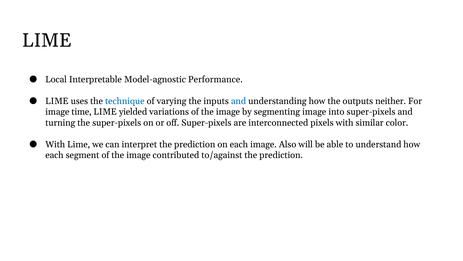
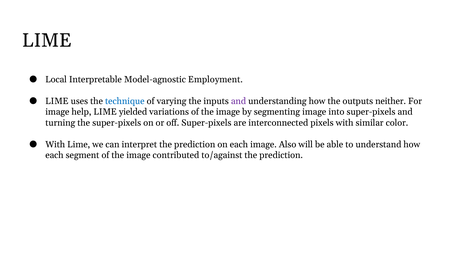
Performance: Performance -> Employment
and at (239, 101) colour: blue -> purple
time: time -> help
